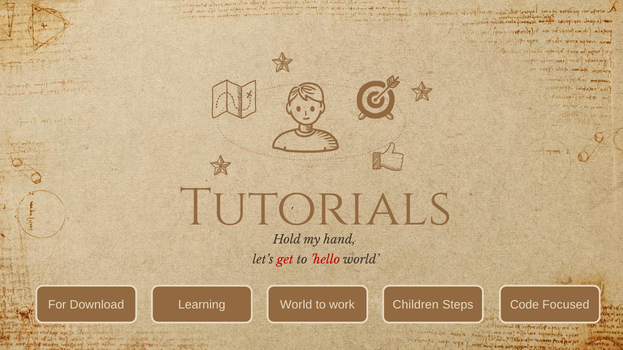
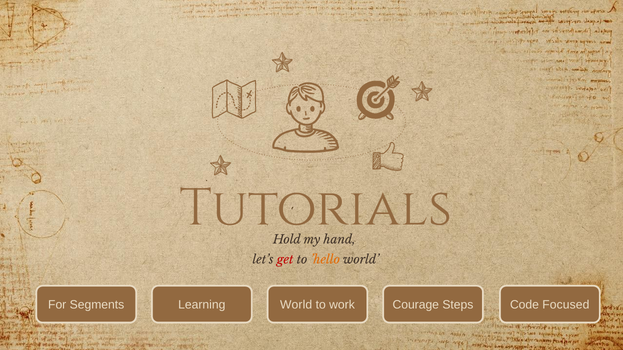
’hello colour: red -> orange
Download: Download -> Segments
Children: Children -> Courage
